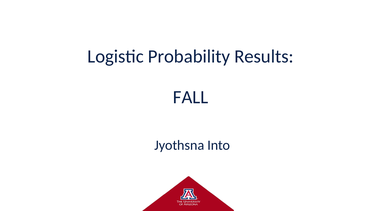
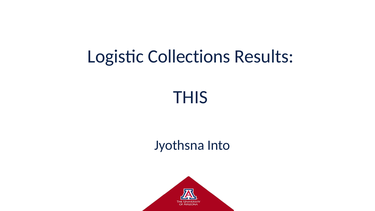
Probability: Probability -> Collections
FALL: FALL -> THIS
